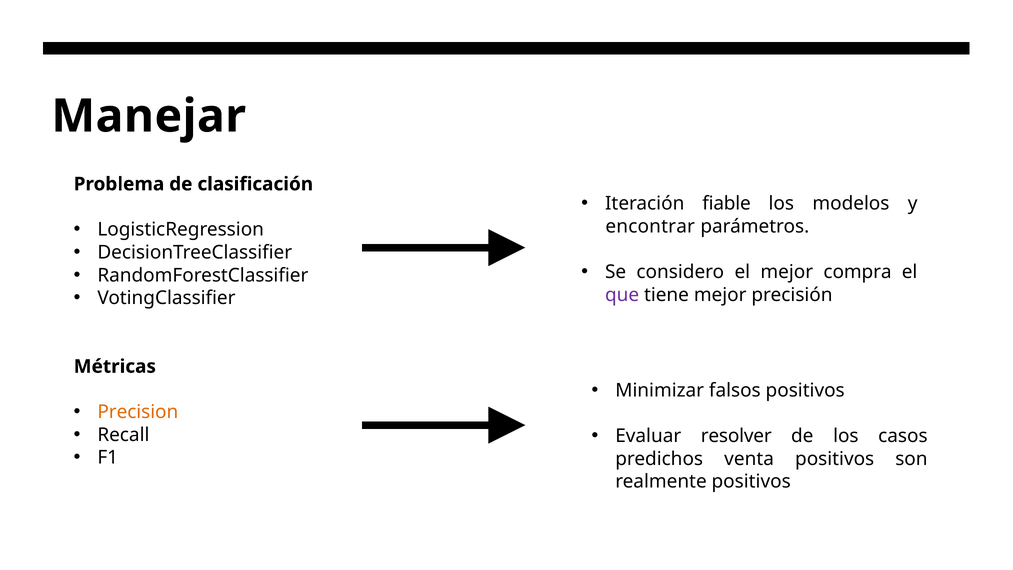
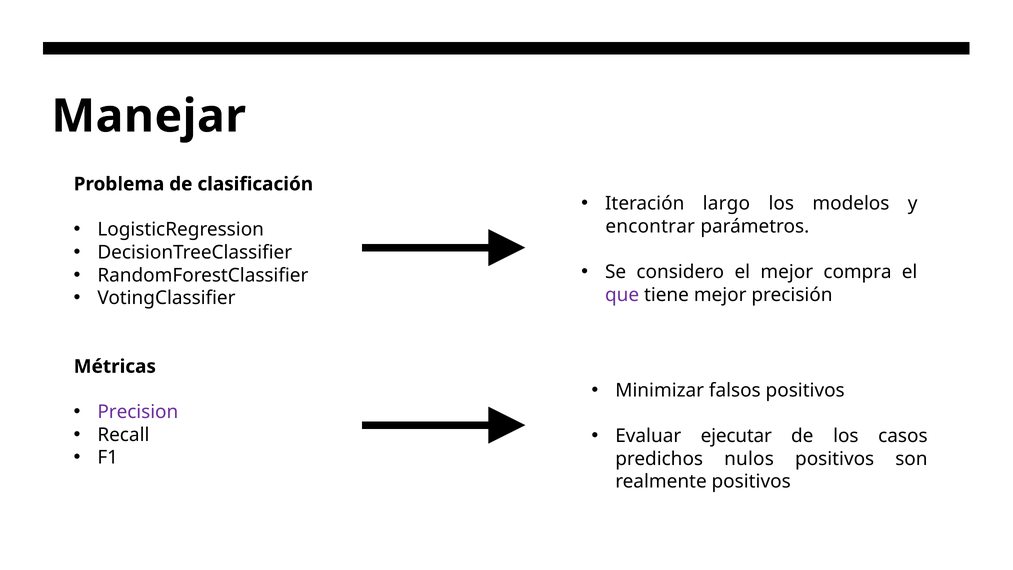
fiable: fiable -> largo
Precision colour: orange -> purple
resolver: resolver -> ejecutar
venta: venta -> nulos
